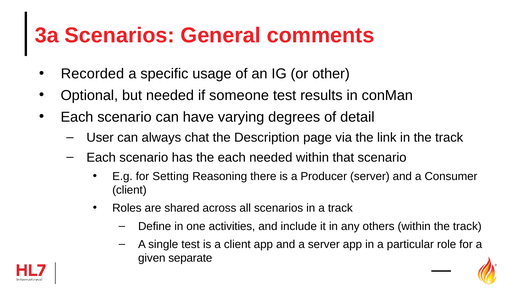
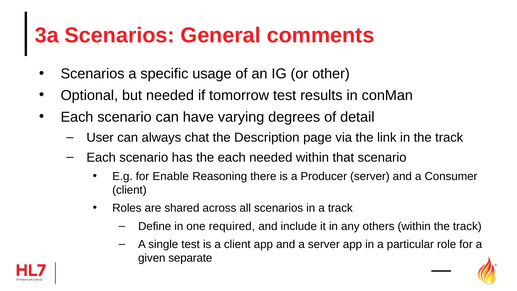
Recorded at (92, 74): Recorded -> Scenarios
someone: someone -> tomorrow
Setting: Setting -> Enable
activities: activities -> required
